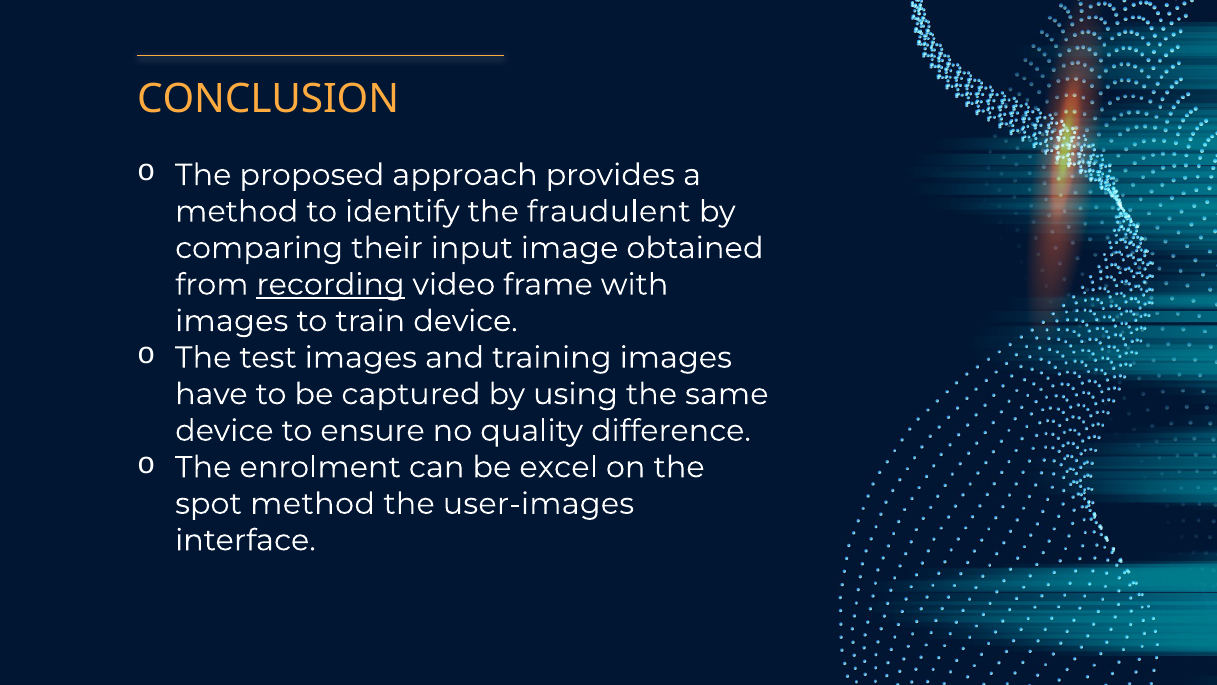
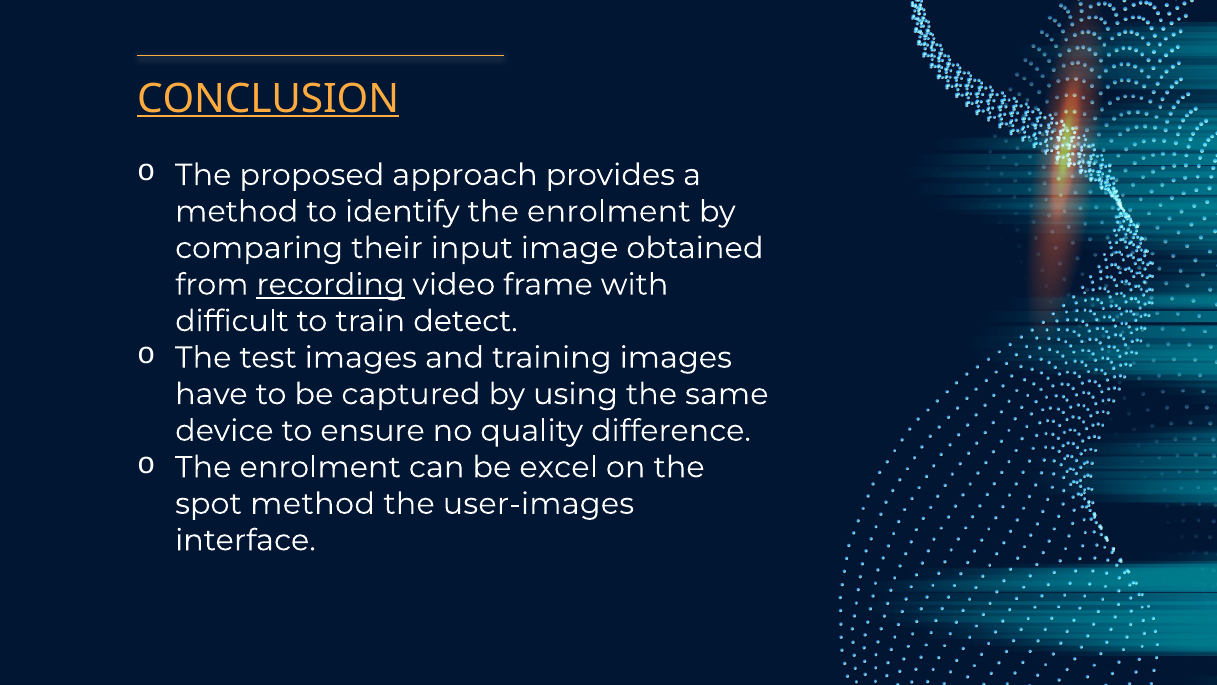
CONCLUSION underline: none -> present
identify the fraudulent: fraudulent -> enrolment
images at (232, 321): images -> difficult
train device: device -> detect
